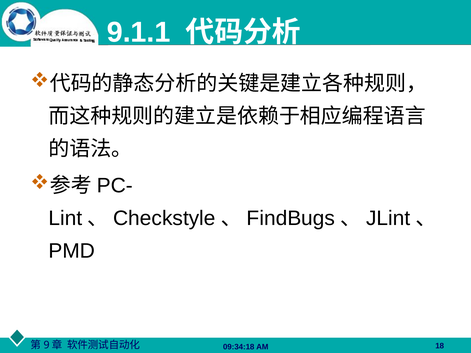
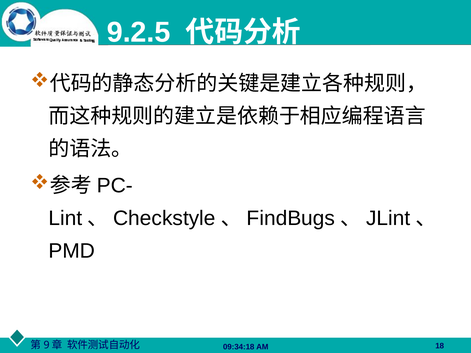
9.1.1: 9.1.1 -> 9.2.5
